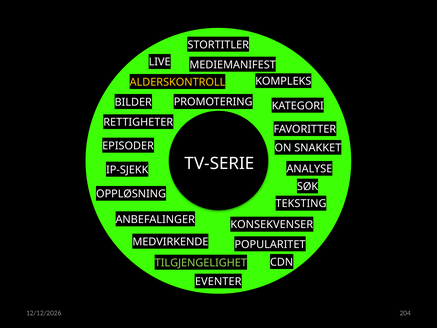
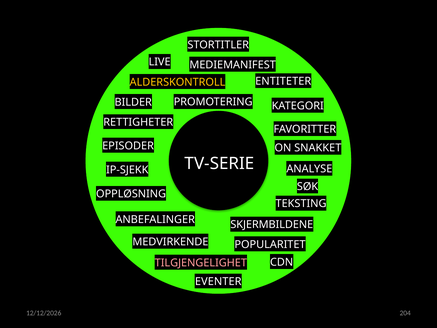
KOMPLEKS: KOMPLEKS -> ENTITETER
KONSEKVENSER: KONSEKVENSER -> SKJERMBILDENE
TILGJENGELIGHET colour: light green -> pink
